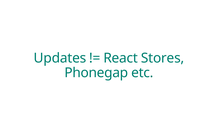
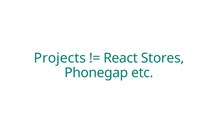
Updates: Updates -> Projects
